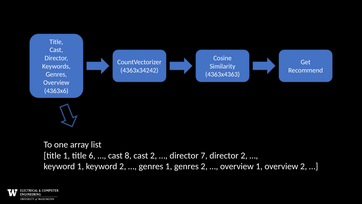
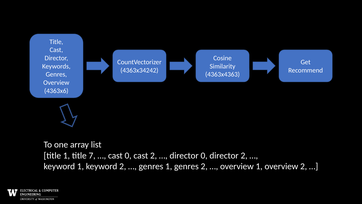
6: 6 -> 7
cast 8: 8 -> 0
director 7: 7 -> 0
